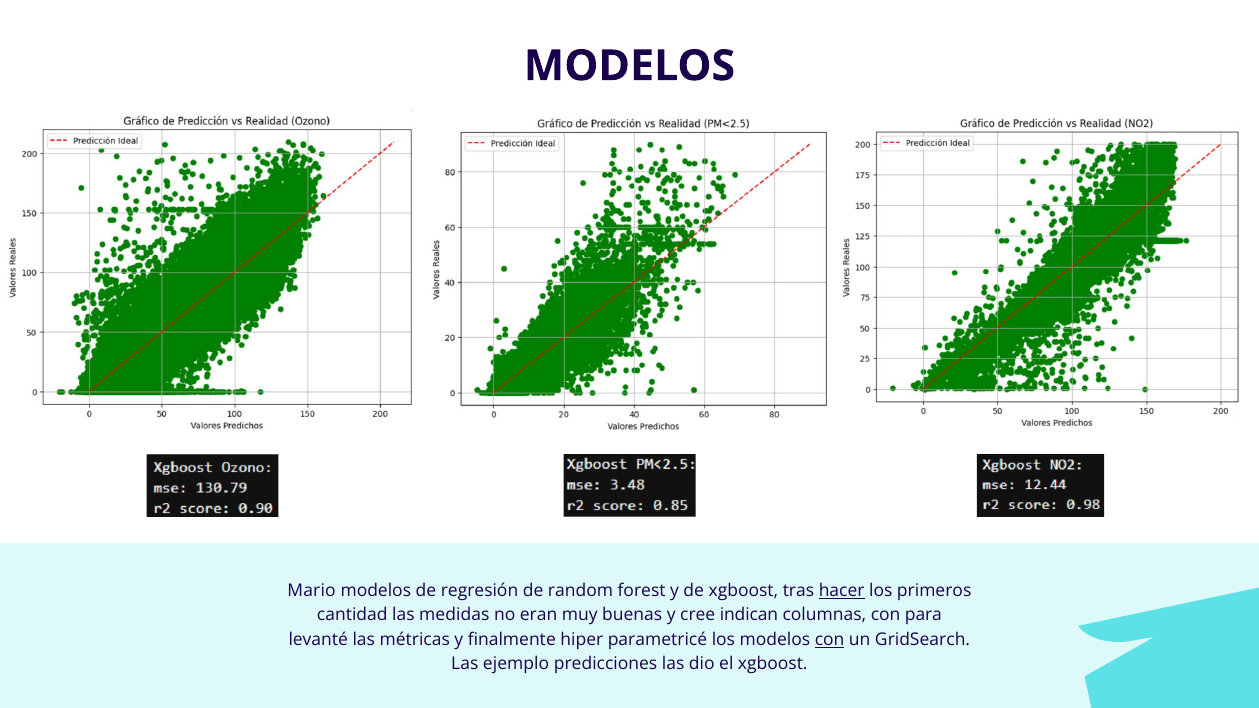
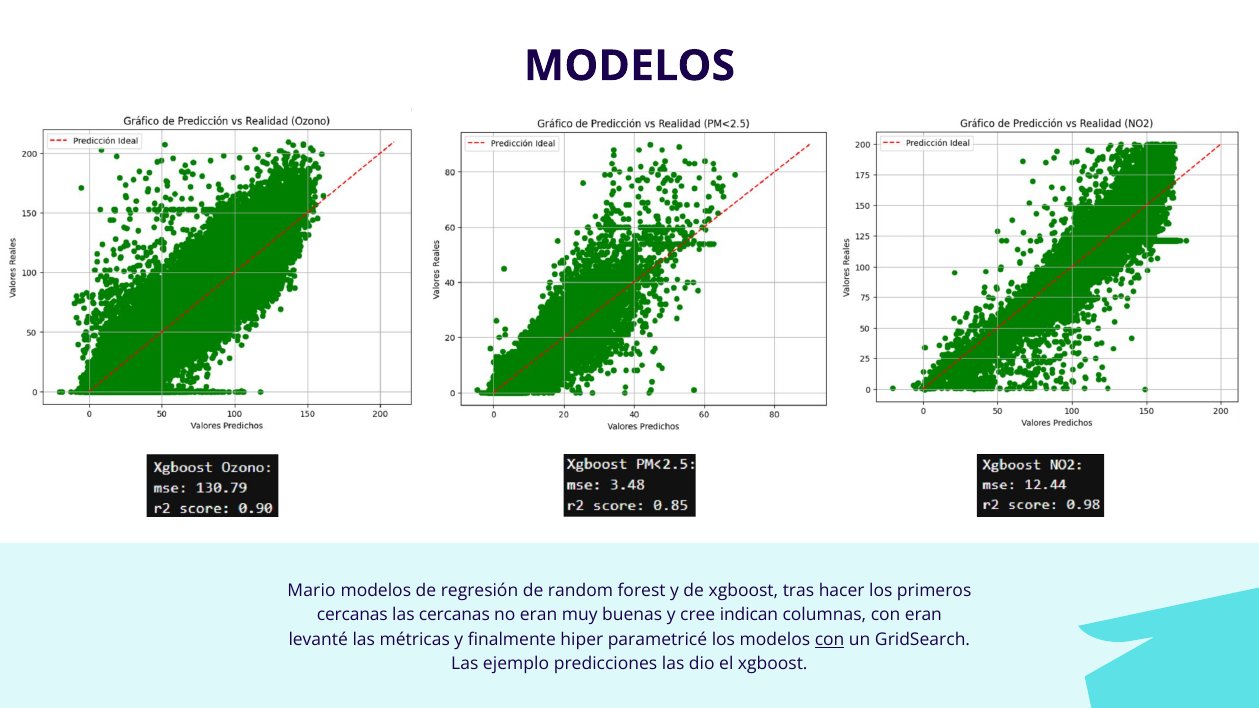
hacer underline: present -> none
cantidad at (352, 615): cantidad -> cercanas
las medidas: medidas -> cercanas
con para: para -> eran
